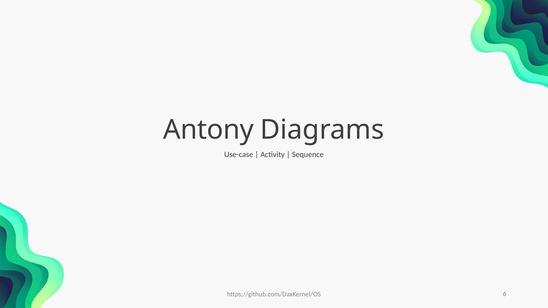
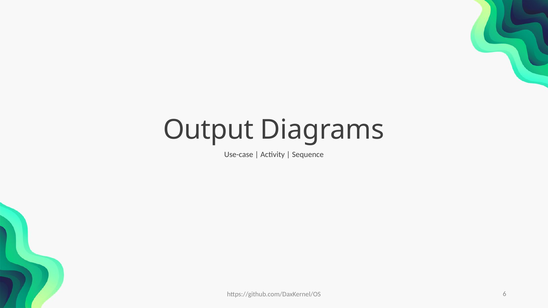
Antony: Antony -> Output
